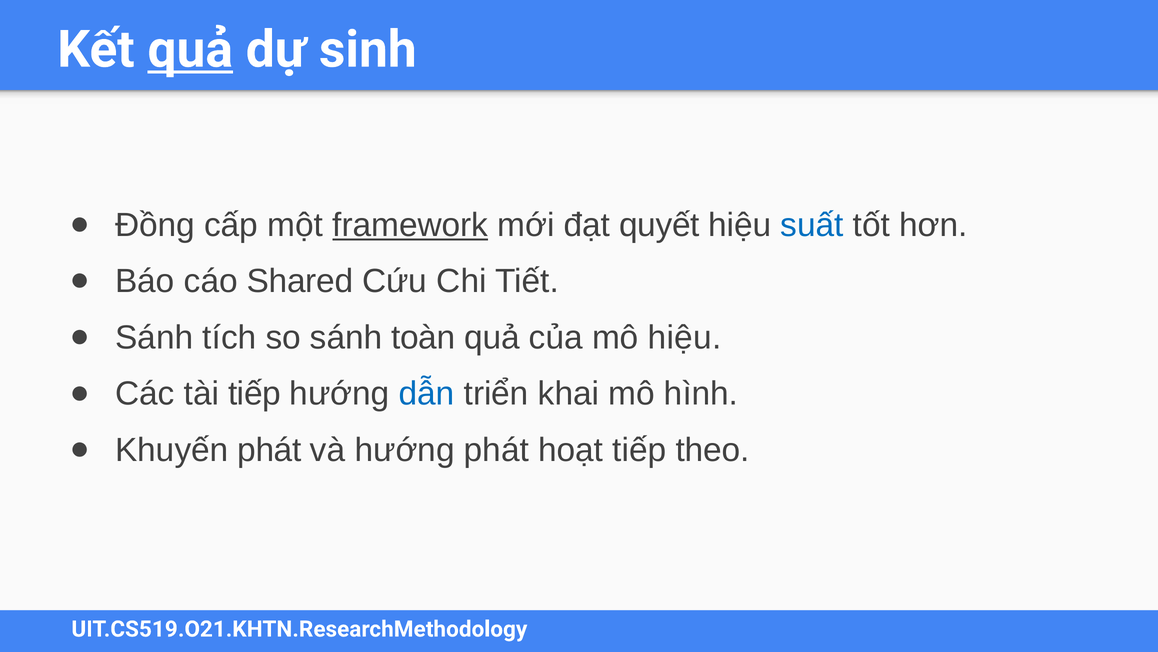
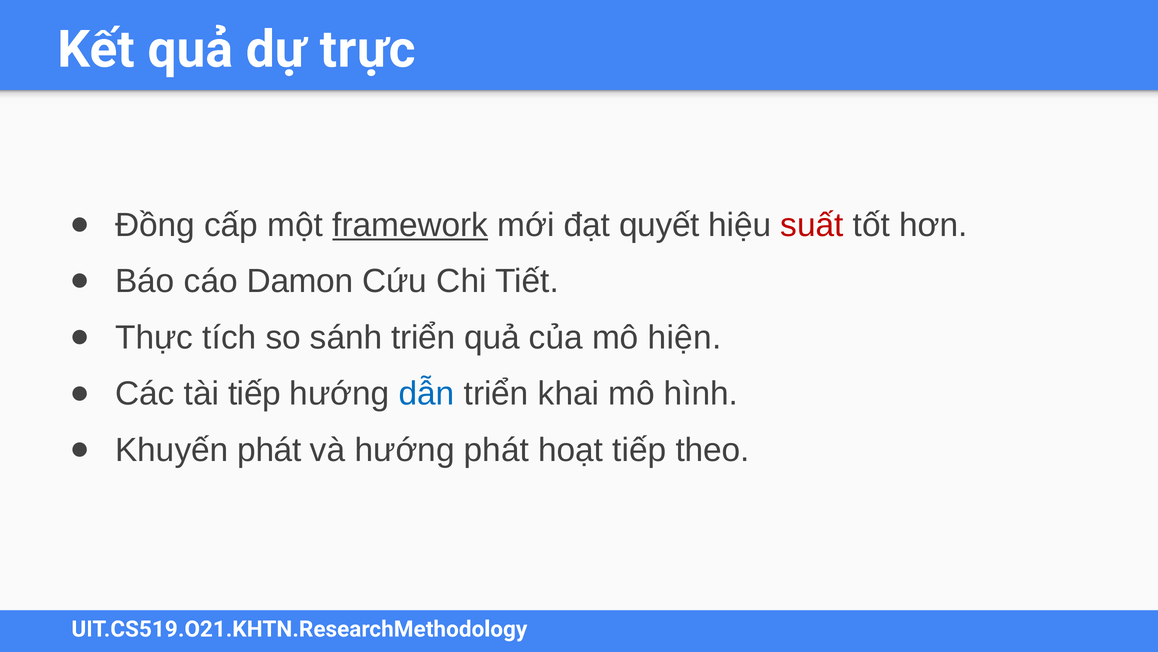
quả at (190, 50) underline: present -> none
sinh: sinh -> trực
suất colour: blue -> red
Shared: Shared -> Damon
Sánh at (154, 337): Sánh -> Thực
sánh toàn: toàn -> triển
mô hiệu: hiệu -> hiện
